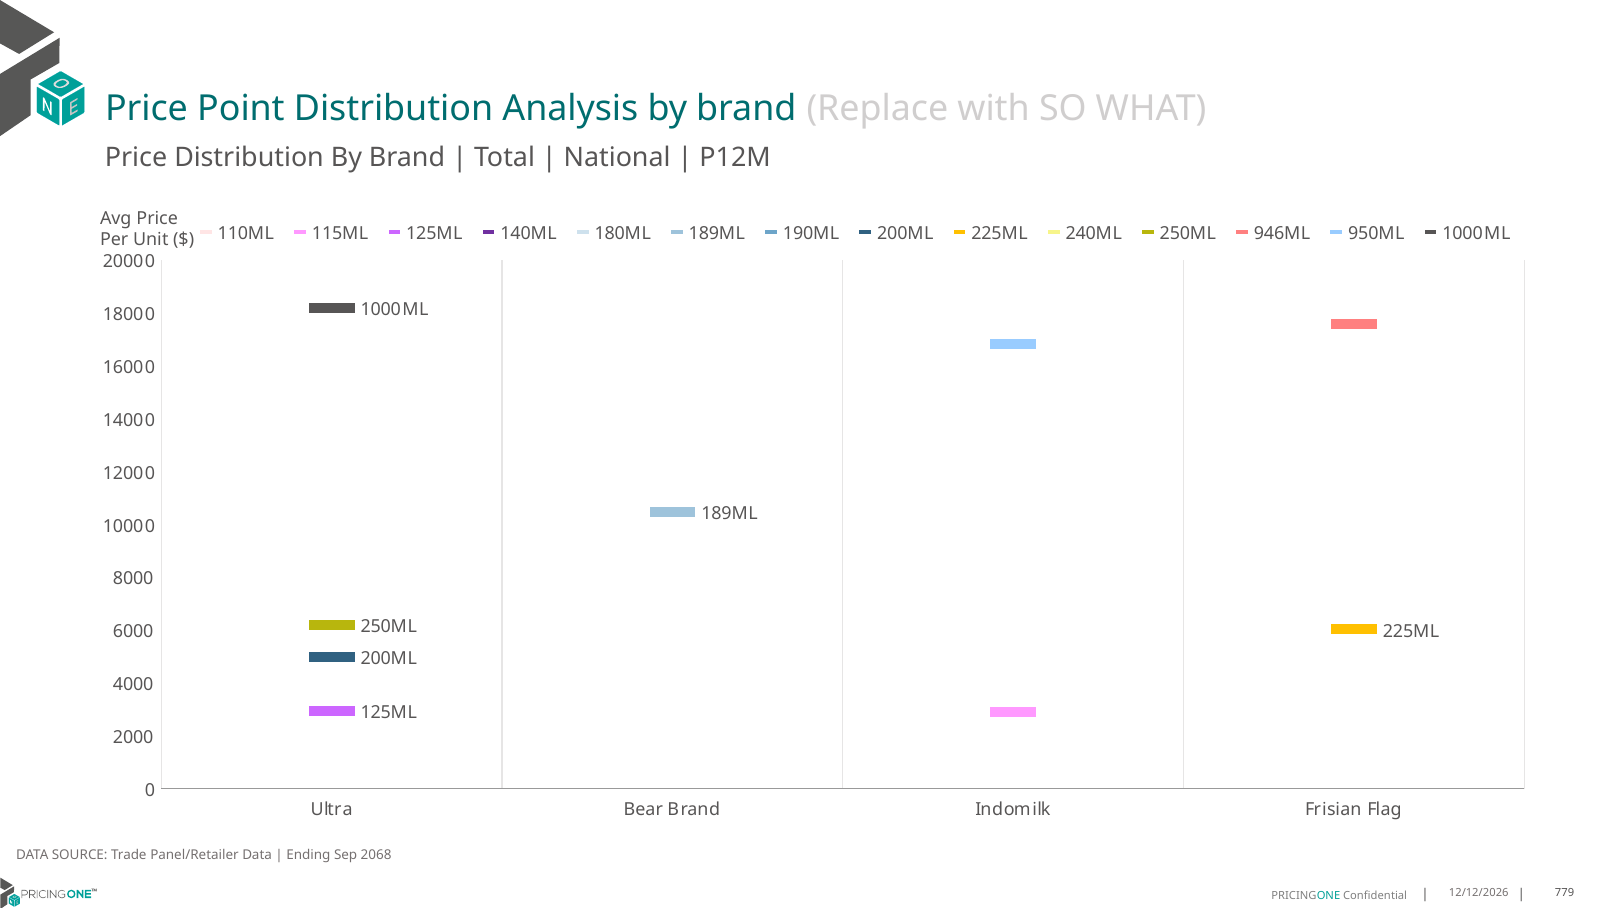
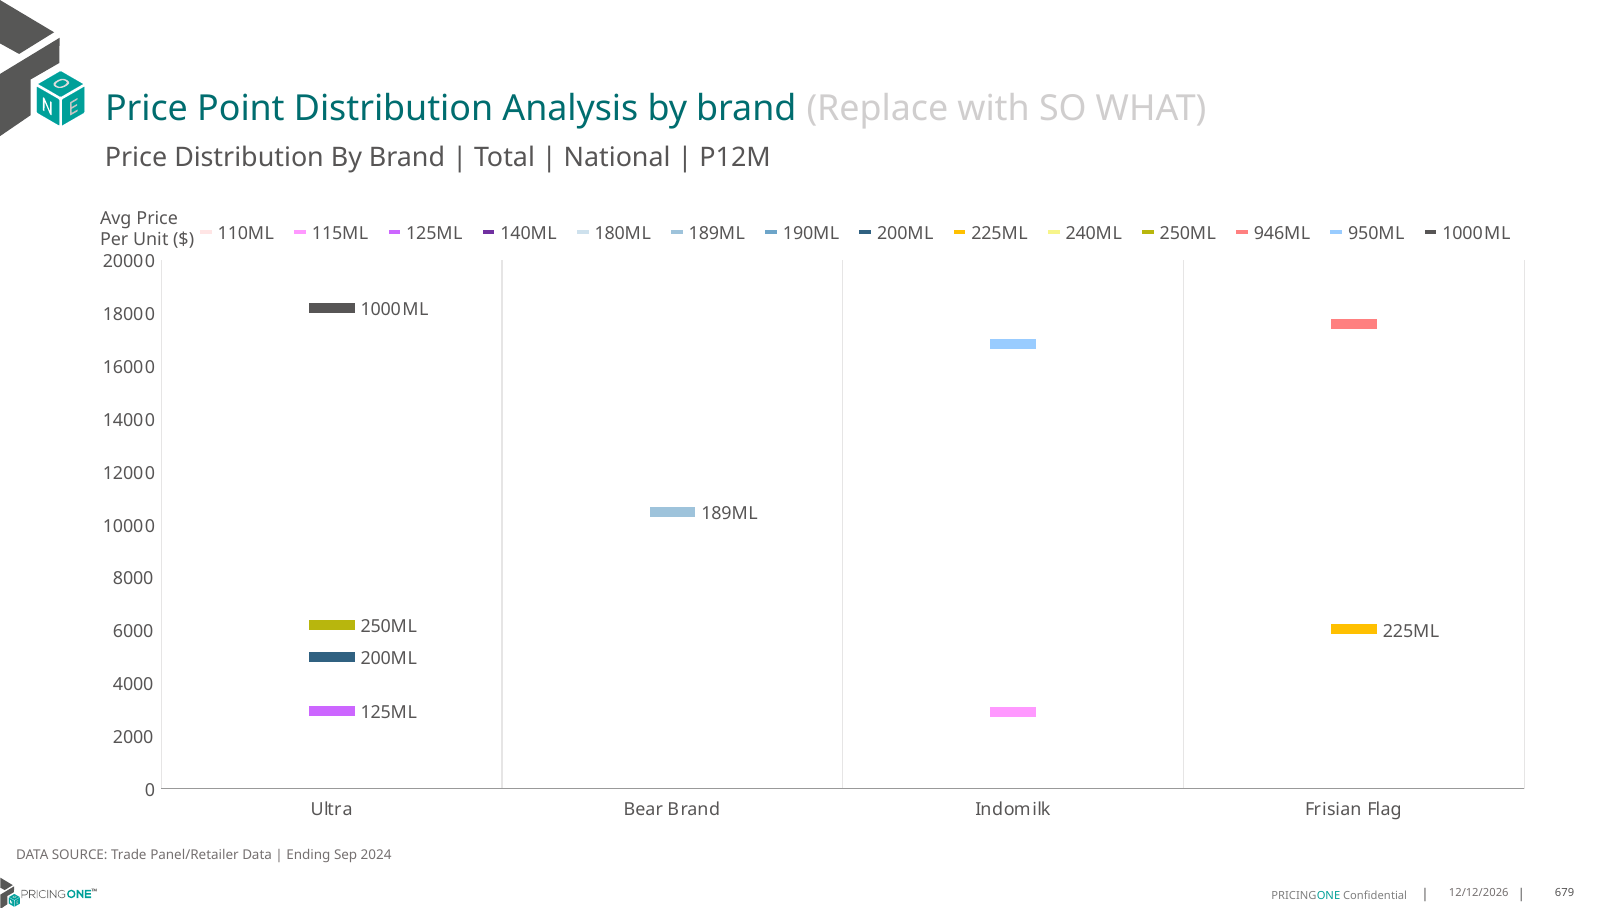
2068: 2068 -> 2024
779: 779 -> 679
